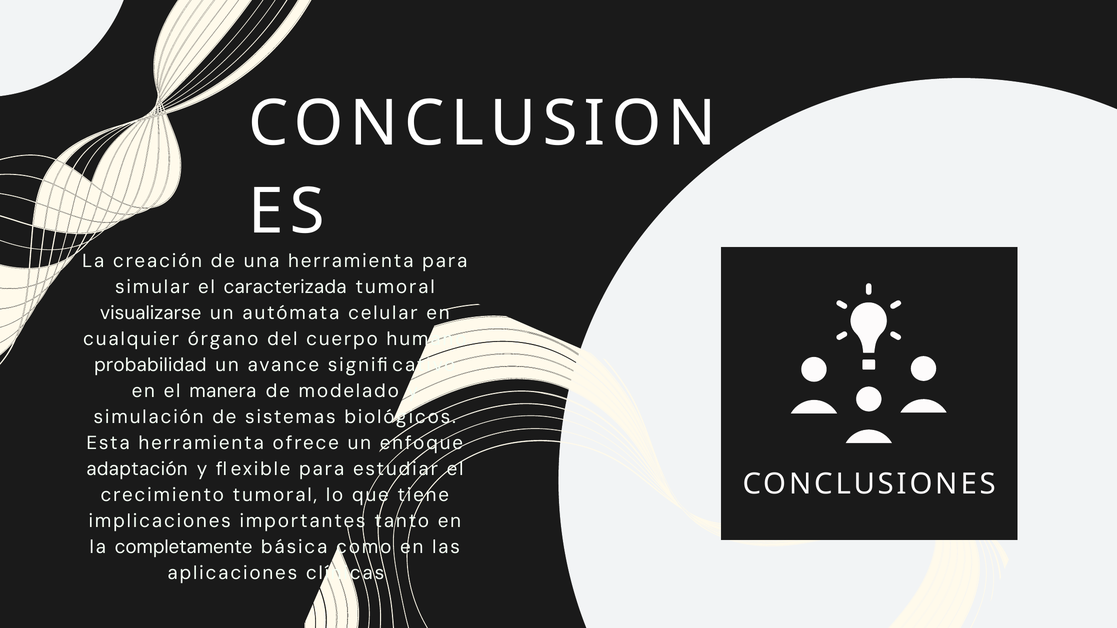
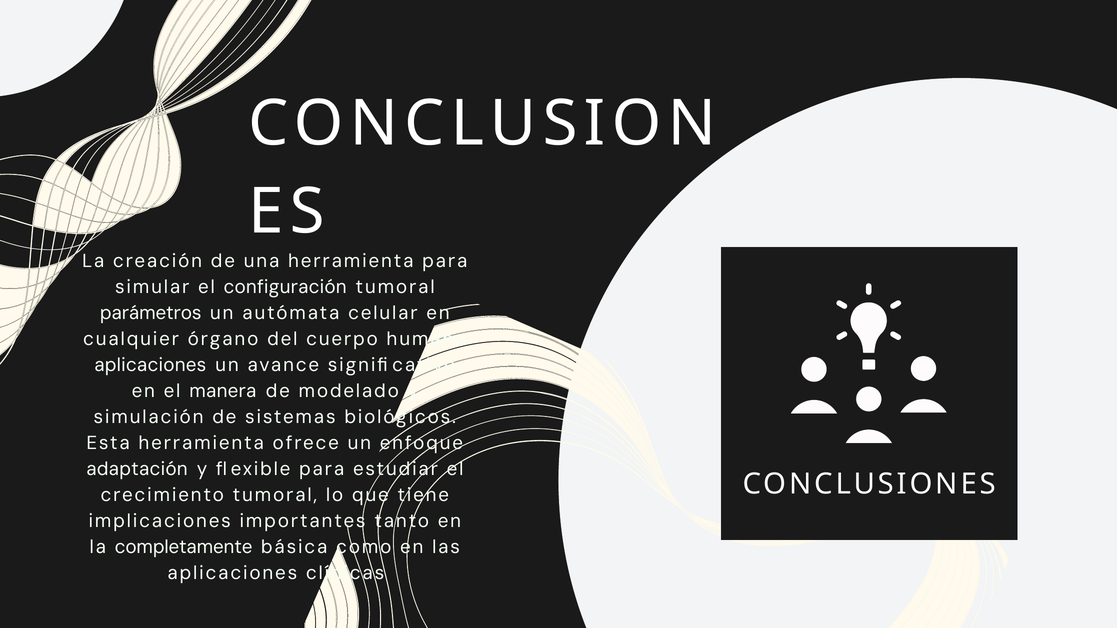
caracterizada: caracterizada -> configuración
visualizarse: visualizarse -> parámetros
probabilidad at (150, 365): probabilidad -> aplicaciones
